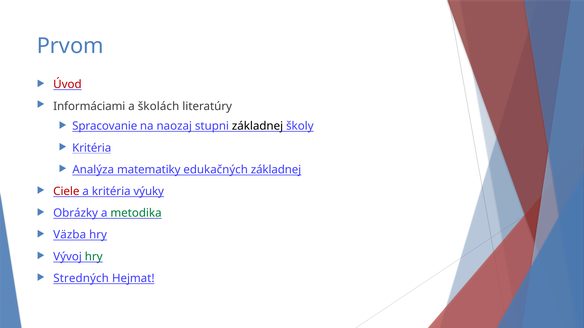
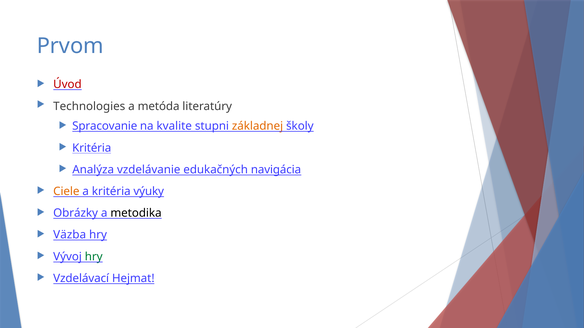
Informáciami: Informáciami -> Technologies
školách: školách -> metóda
naozaj: naozaj -> kvalite
základnej at (258, 126) colour: black -> orange
matematiky: matematiky -> vzdelávanie
edukačných základnej: základnej -> navigácia
Ciele colour: red -> orange
metodika colour: green -> black
Stredných: Stredných -> Vzdelávací
